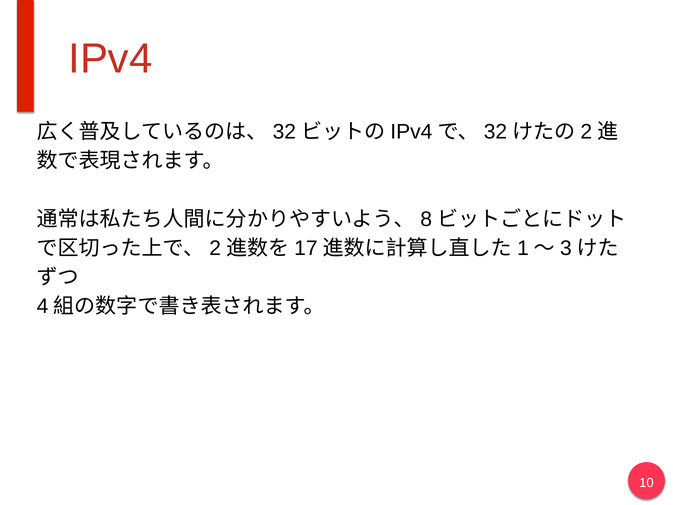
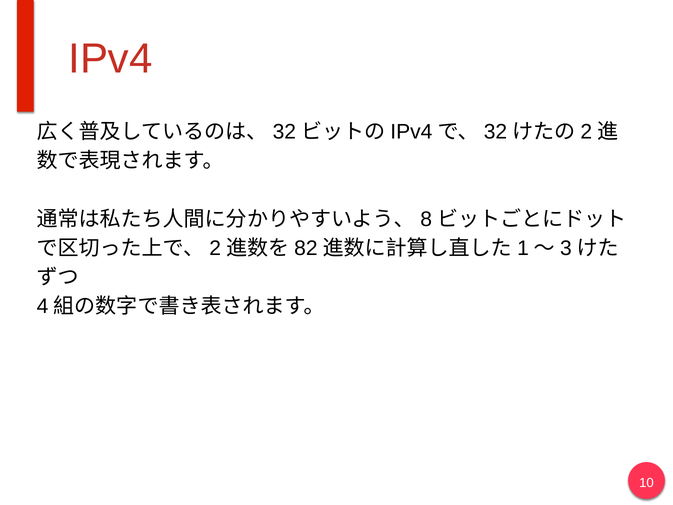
17: 17 -> 82
